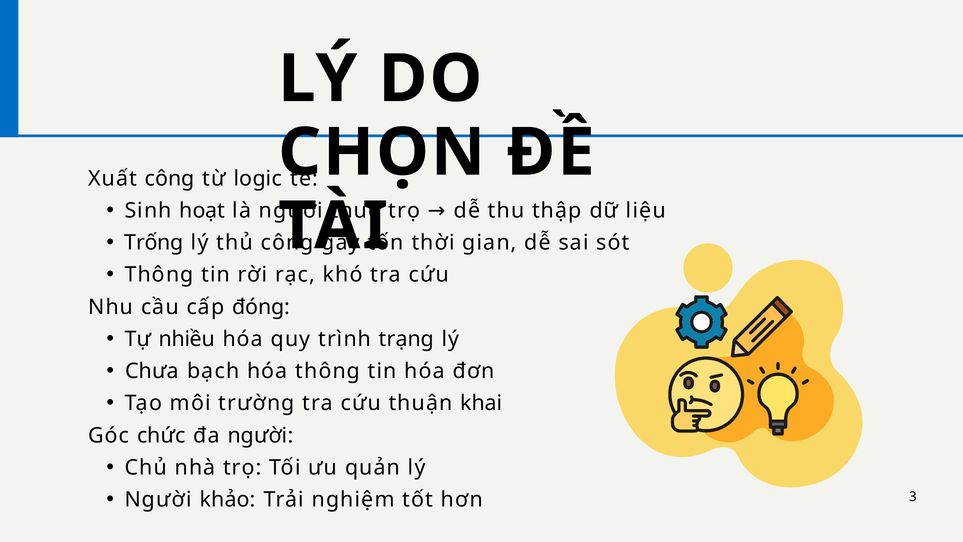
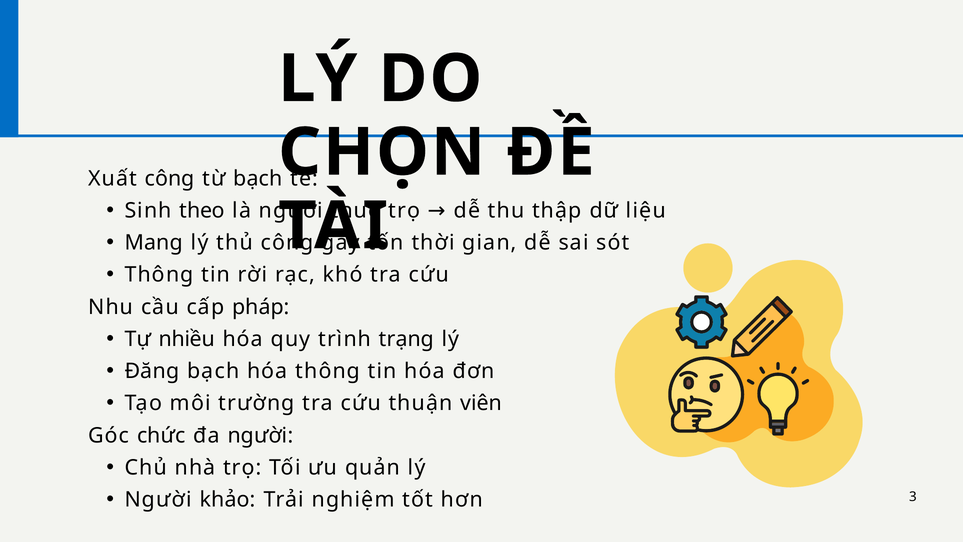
từ logic: logic -> bạch
hoạt: hoạt -> theo
Trống: Trống -> Mang
đóng: đóng -> pháp
Chưa: Chưa -> Đăng
khai: khai -> viên
